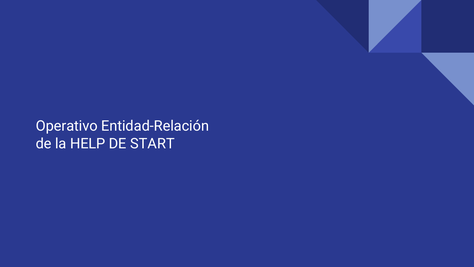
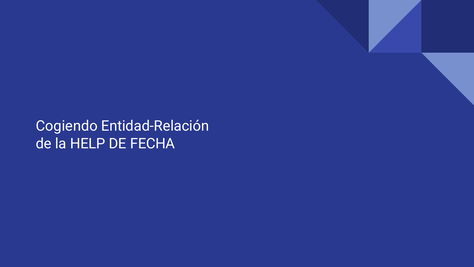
Operativo: Operativo -> Cogiendo
START: START -> FECHA
